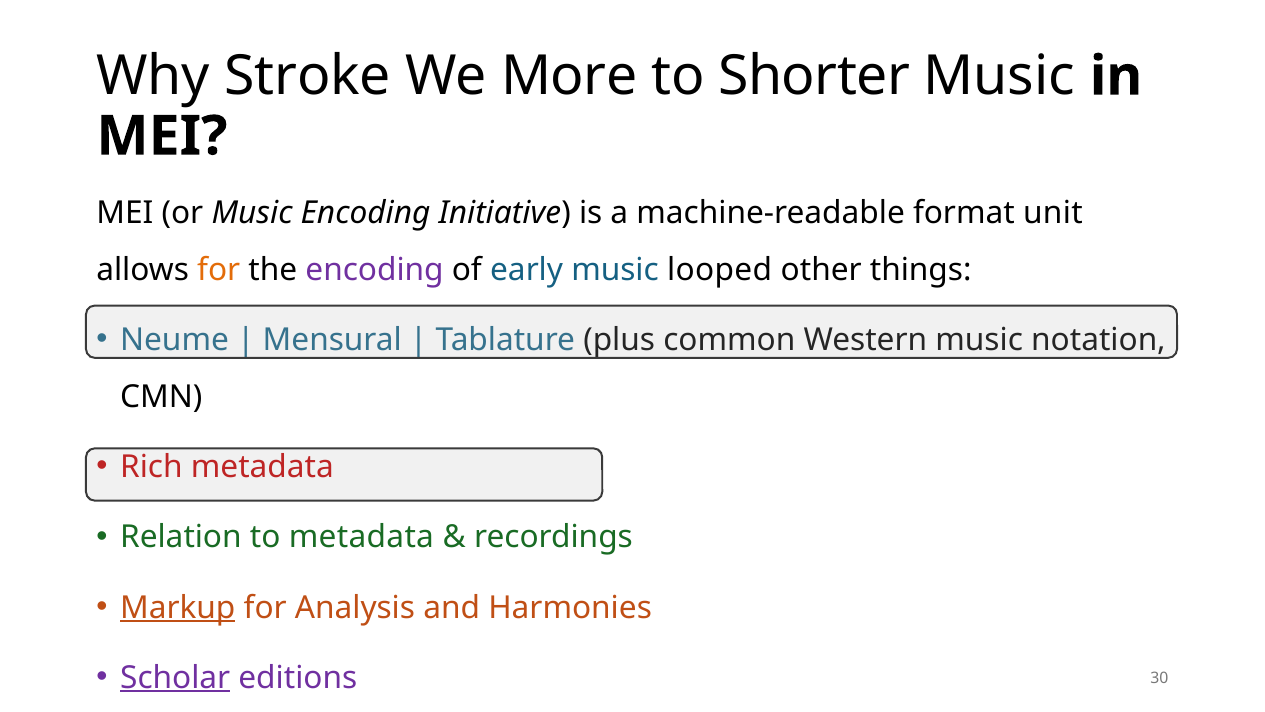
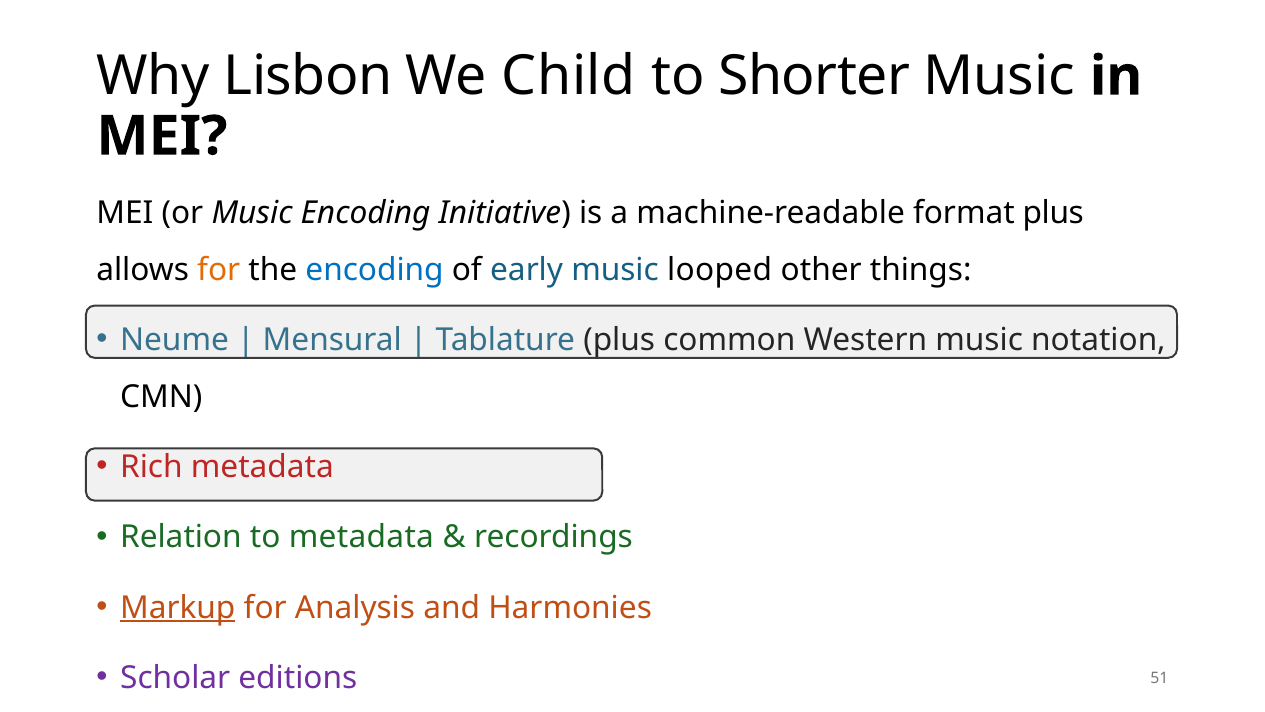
Stroke: Stroke -> Lisbon
More: More -> Child
format unit: unit -> plus
encoding at (375, 270) colour: purple -> blue
Scholar underline: present -> none
30: 30 -> 51
